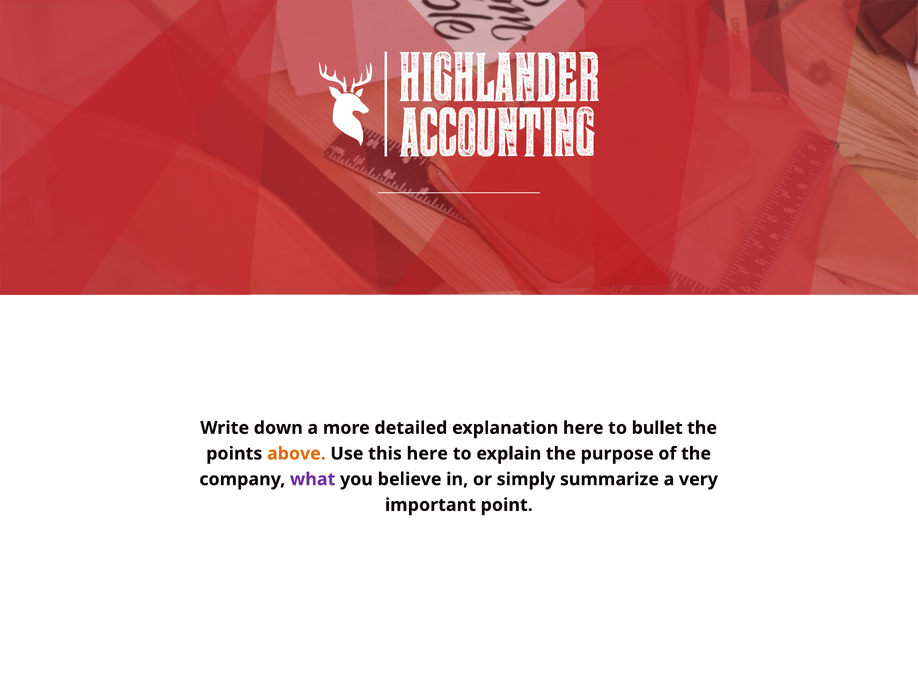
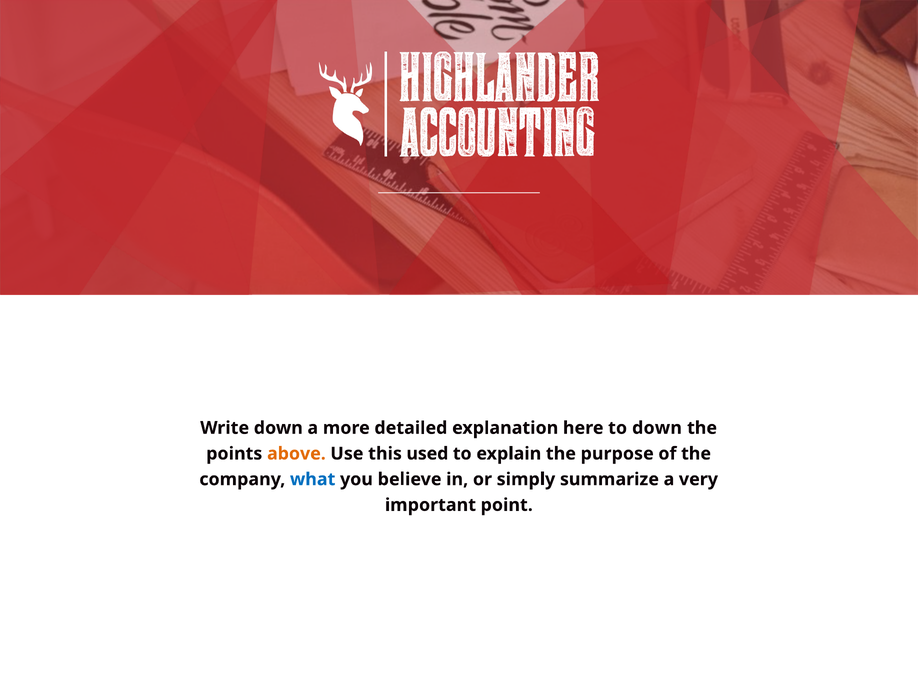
to bullet: bullet -> down
this here: here -> used
what colour: purple -> blue
